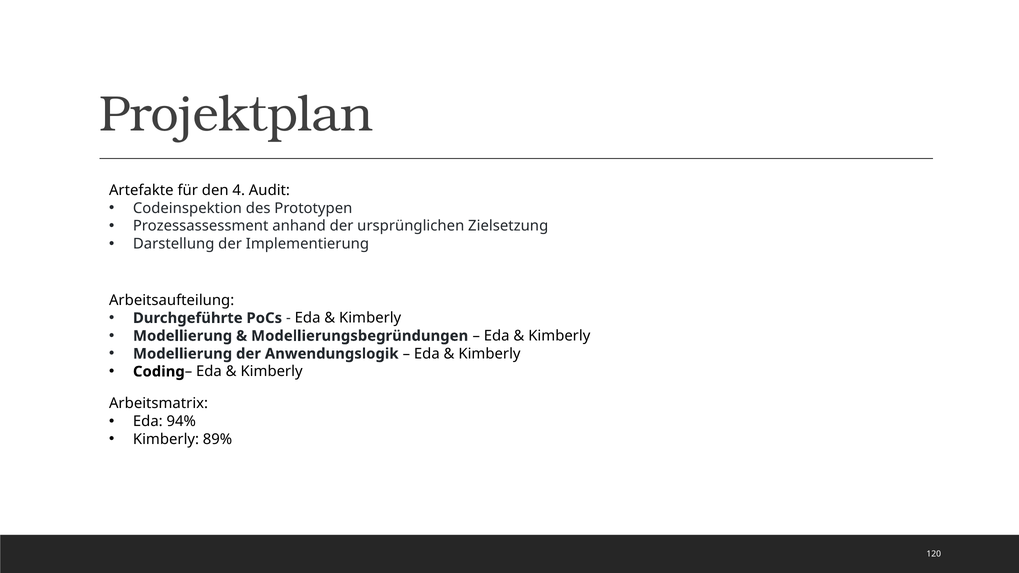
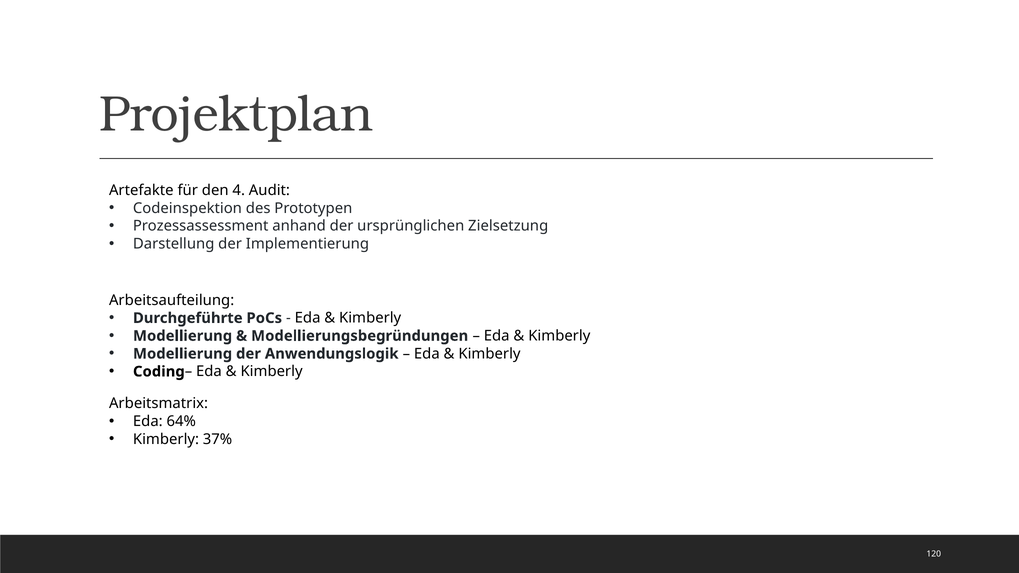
94%: 94% -> 64%
89%: 89% -> 37%
